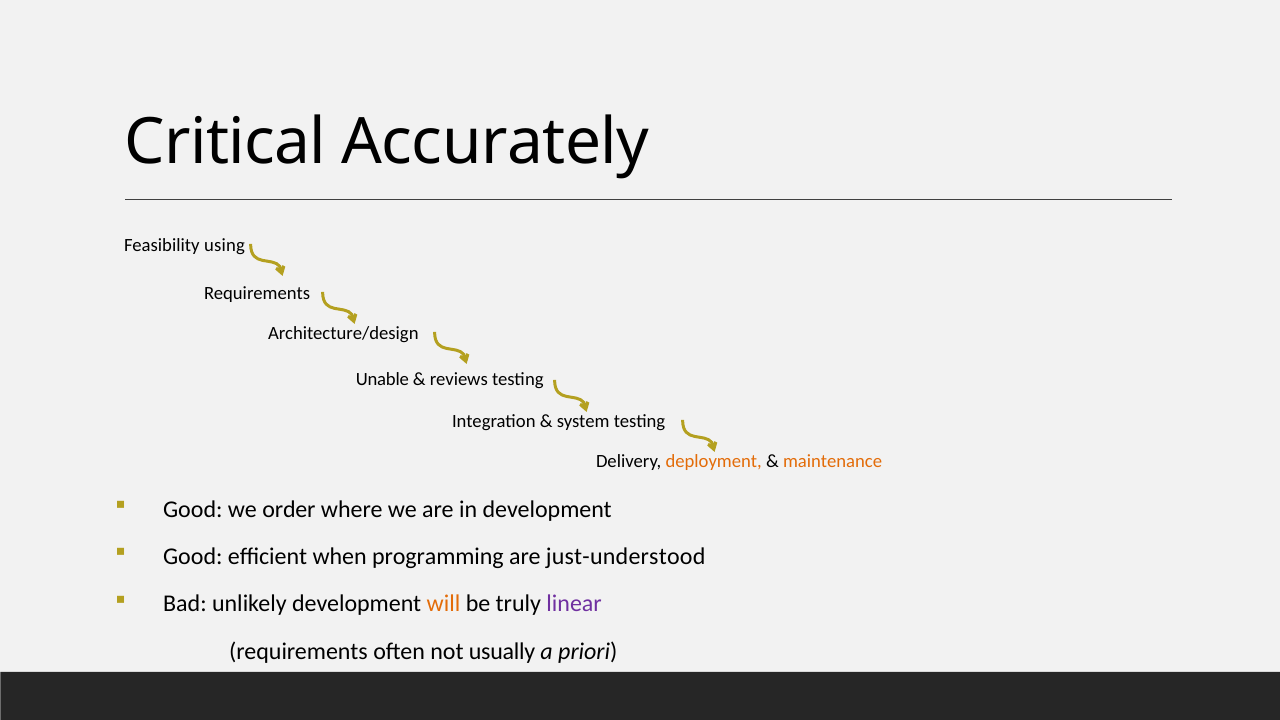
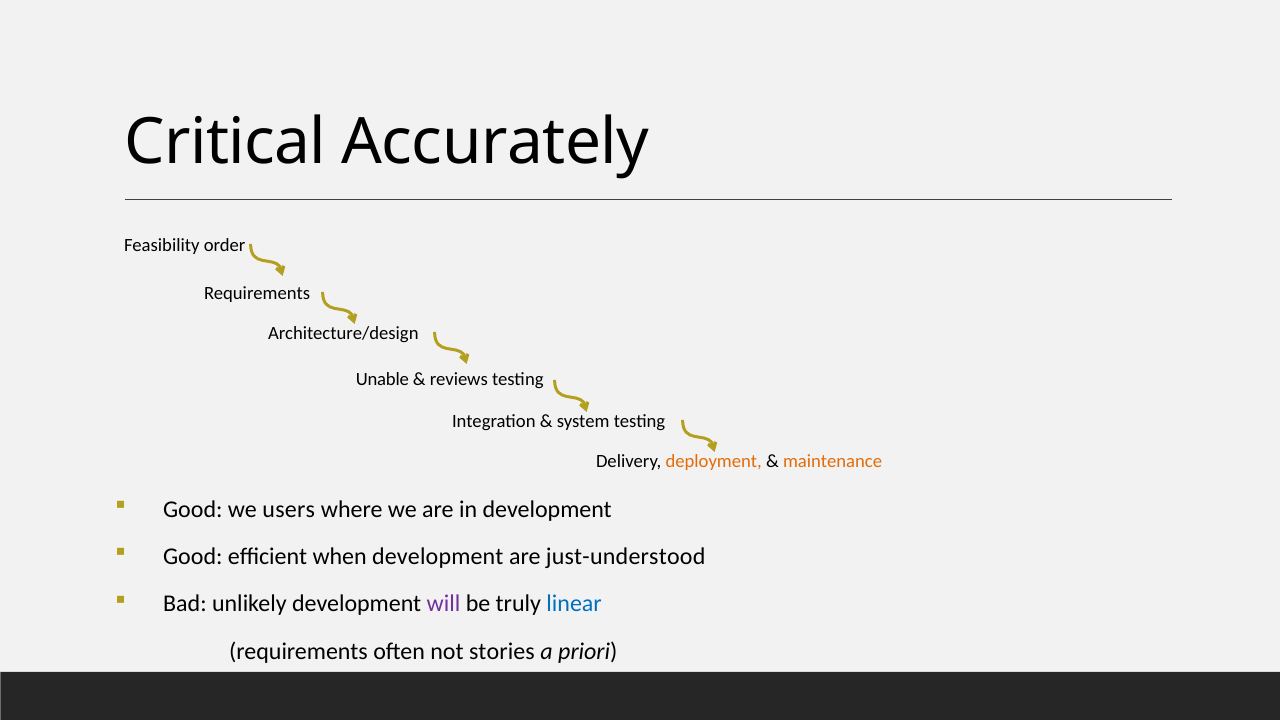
using: using -> order
order: order -> users
when programming: programming -> development
will colour: orange -> purple
linear colour: purple -> blue
usually: usually -> stories
